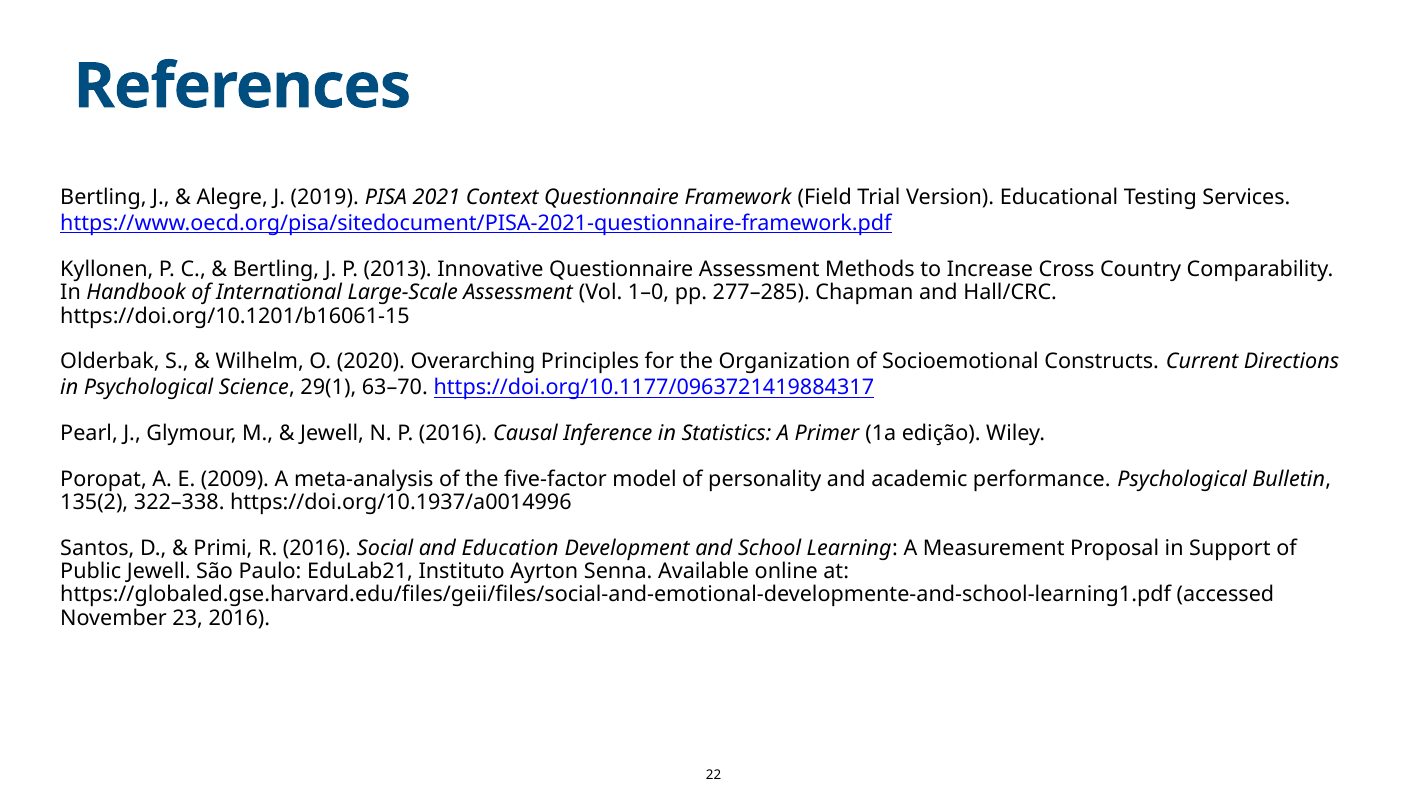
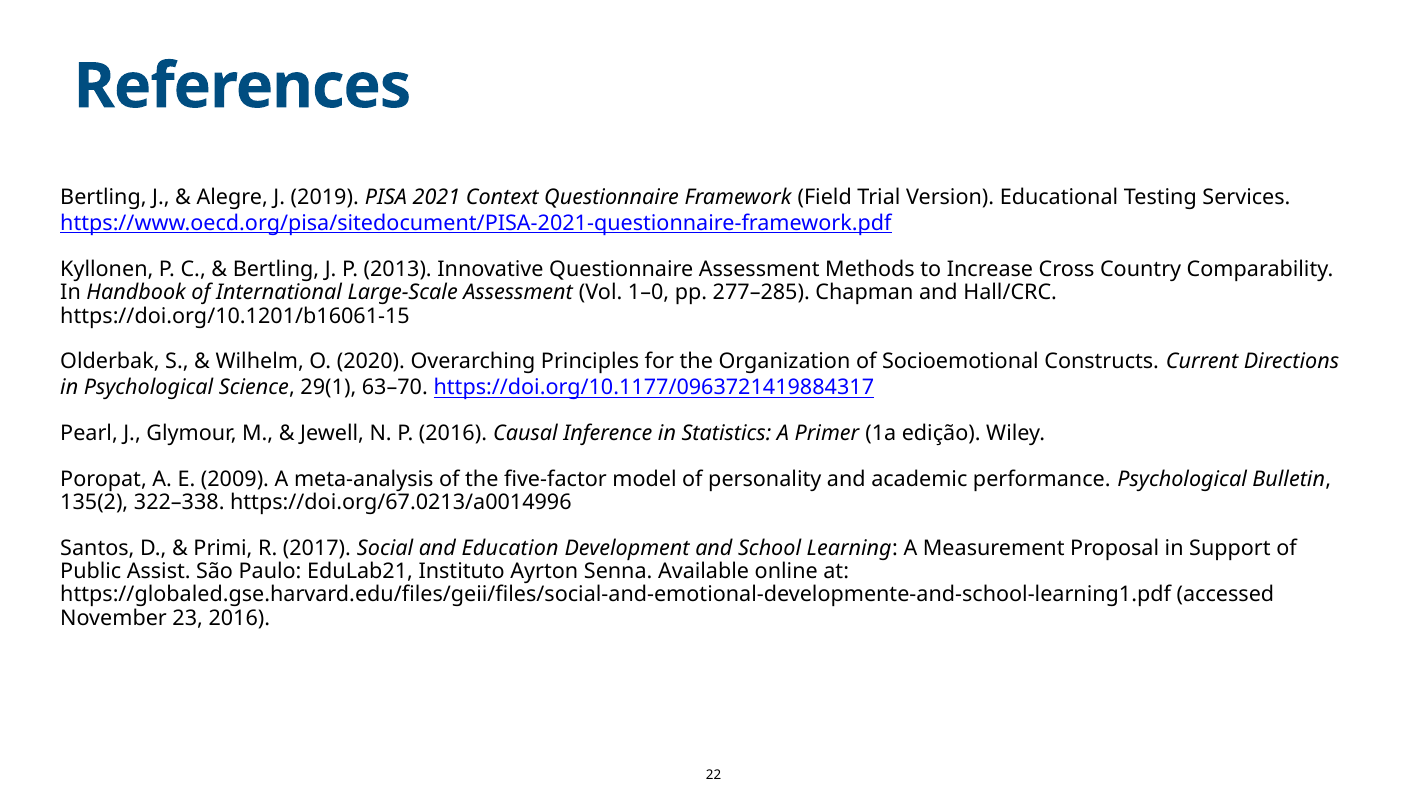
https://doi.org/10.1937/a0014996: https://doi.org/10.1937/a0014996 -> https://doi.org/67.0213/a0014996
R 2016: 2016 -> 2017
Public Jewell: Jewell -> Assist
